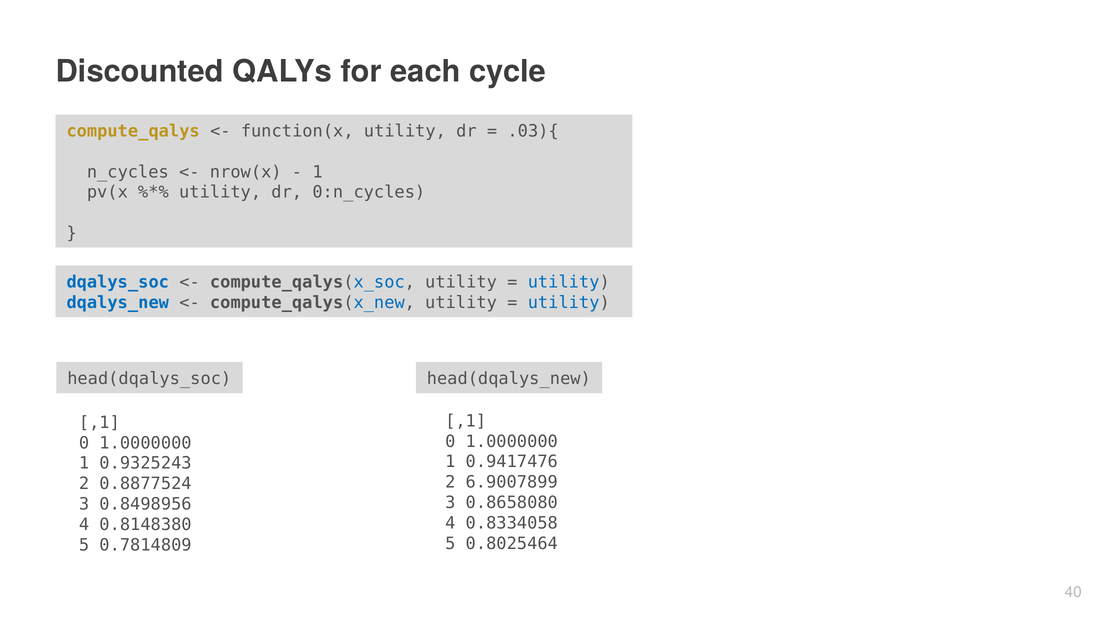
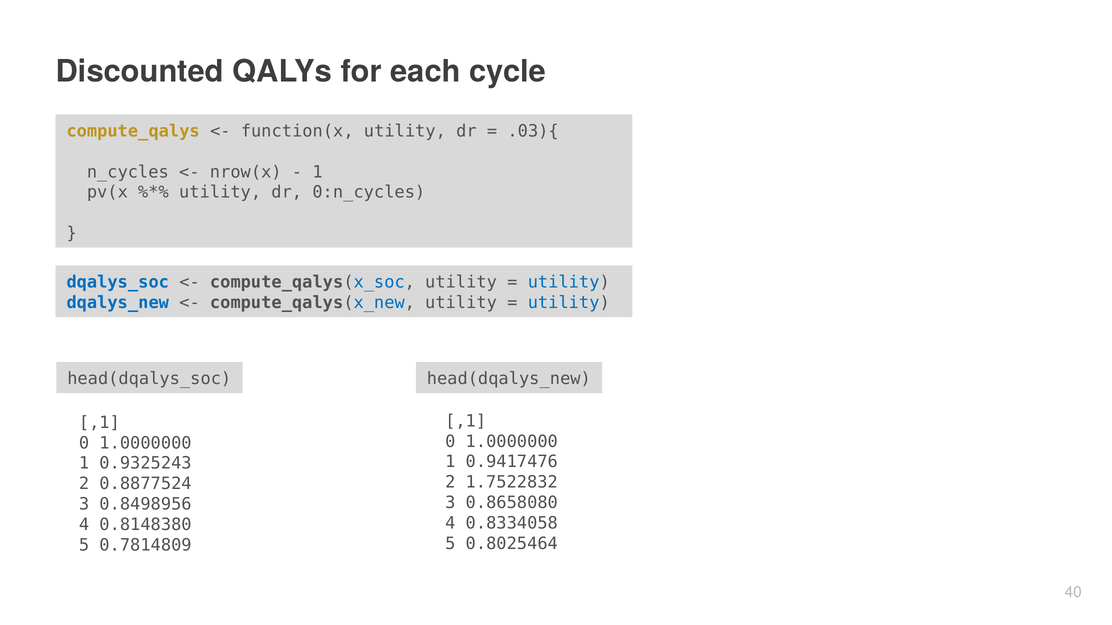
6.9007899: 6.9007899 -> 1.7522832
